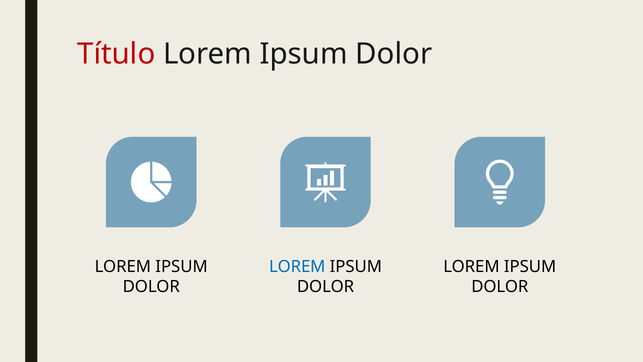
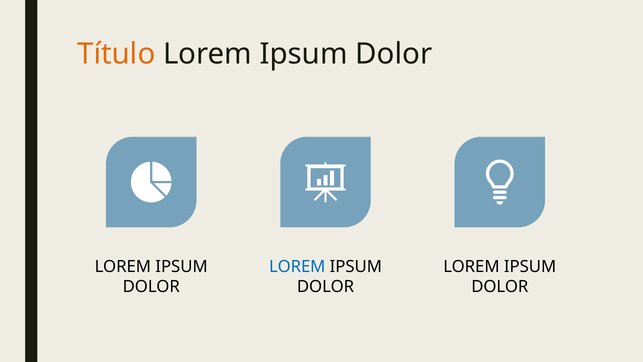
Título colour: red -> orange
